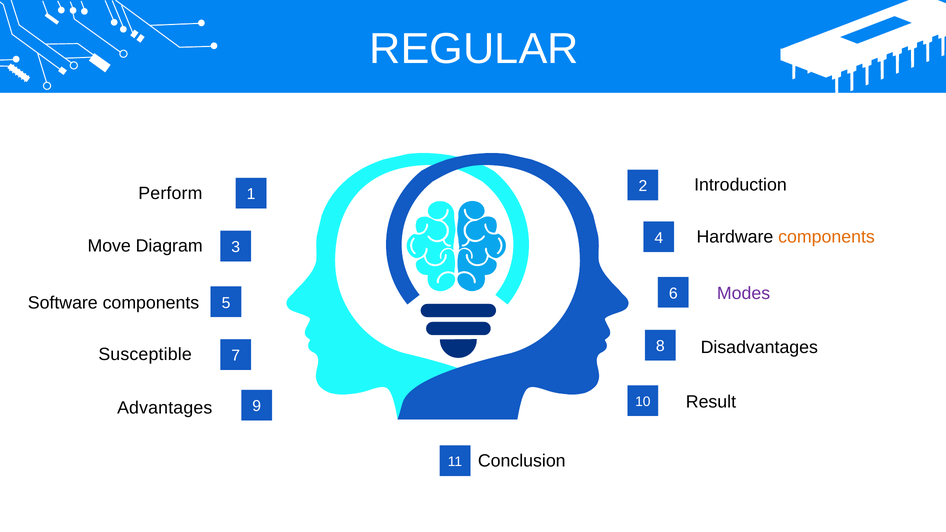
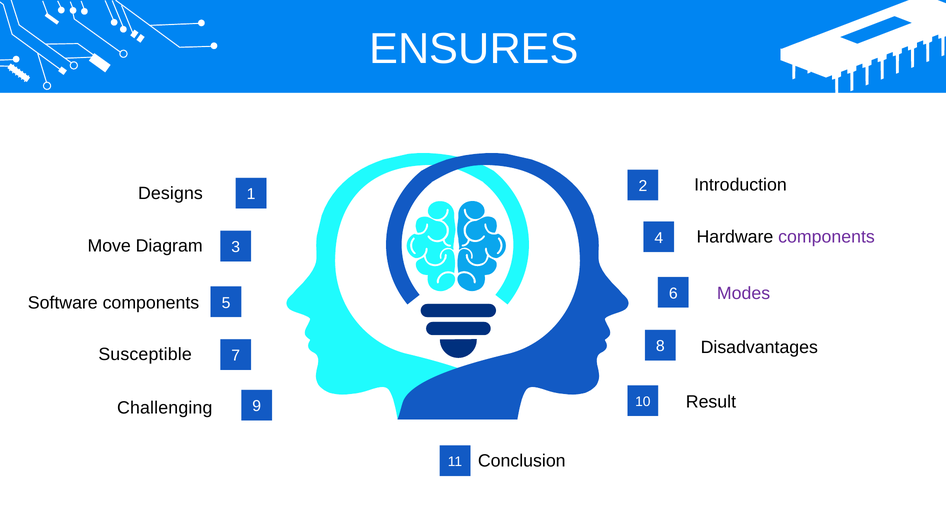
REGULAR: REGULAR -> ENSURES
Perform: Perform -> Designs
components at (827, 237) colour: orange -> purple
Advantages: Advantages -> Challenging
